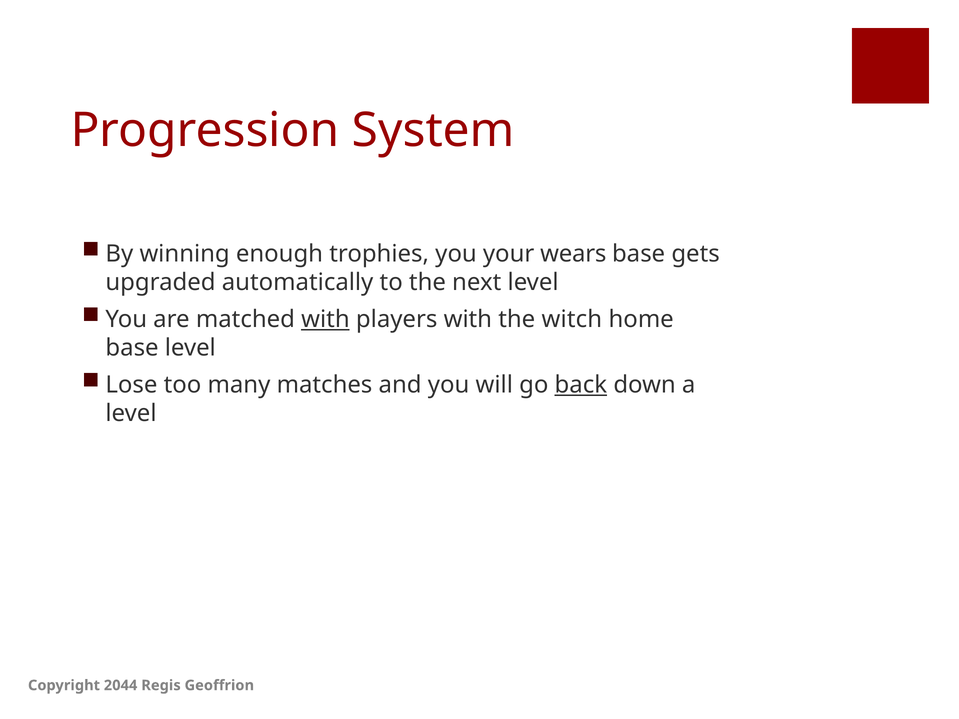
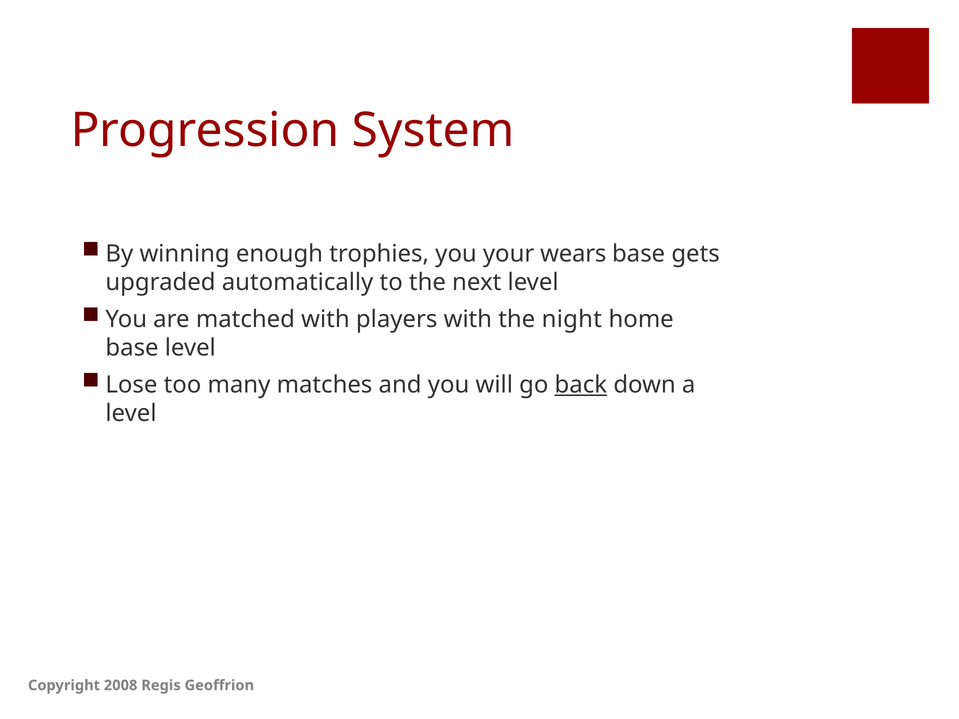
with at (325, 319) underline: present -> none
witch: witch -> night
2044: 2044 -> 2008
